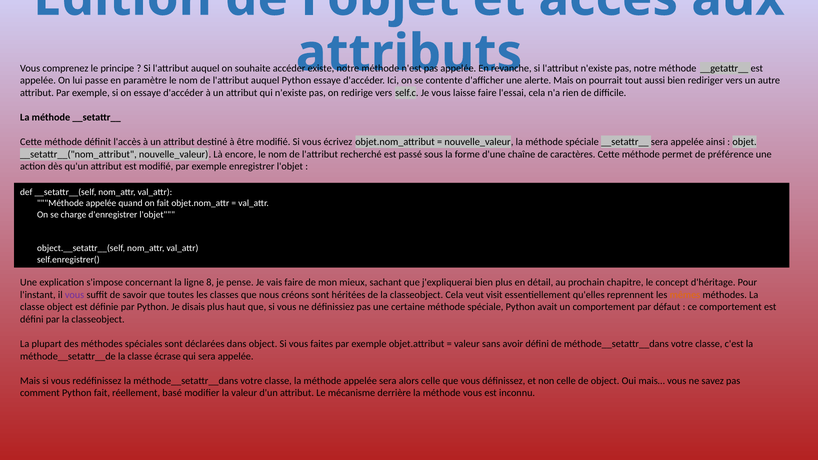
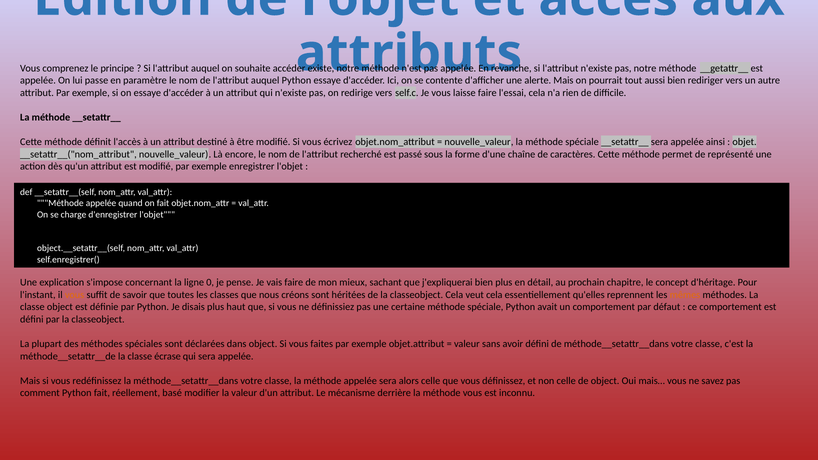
préférence: préférence -> représenté
8: 8 -> 0
vous at (75, 295) colour: purple -> orange
veut visit: visit -> cela
